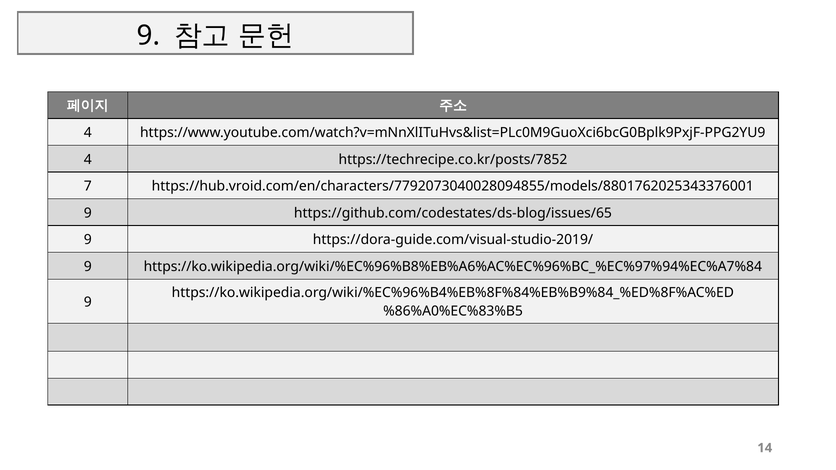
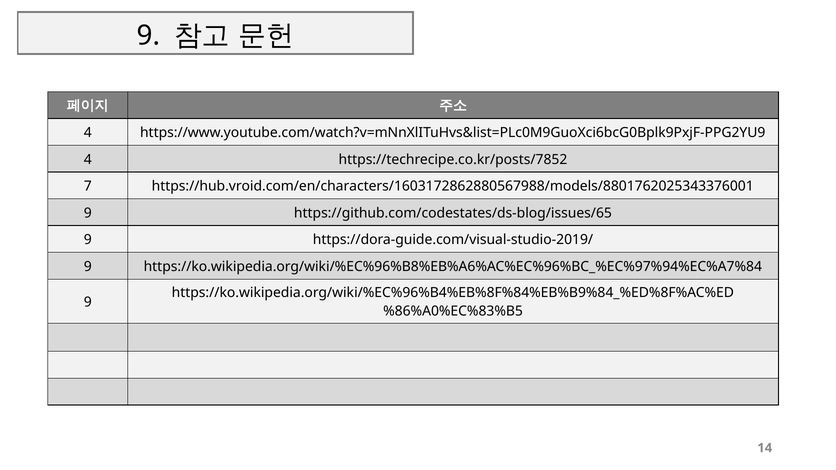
https://hub.vroid.com/en/characters/7792073040028094855/models/8801762025343376001: https://hub.vroid.com/en/characters/7792073040028094855/models/8801762025343376001 -> https://hub.vroid.com/en/characters/1603172862880567988/models/8801762025343376001
